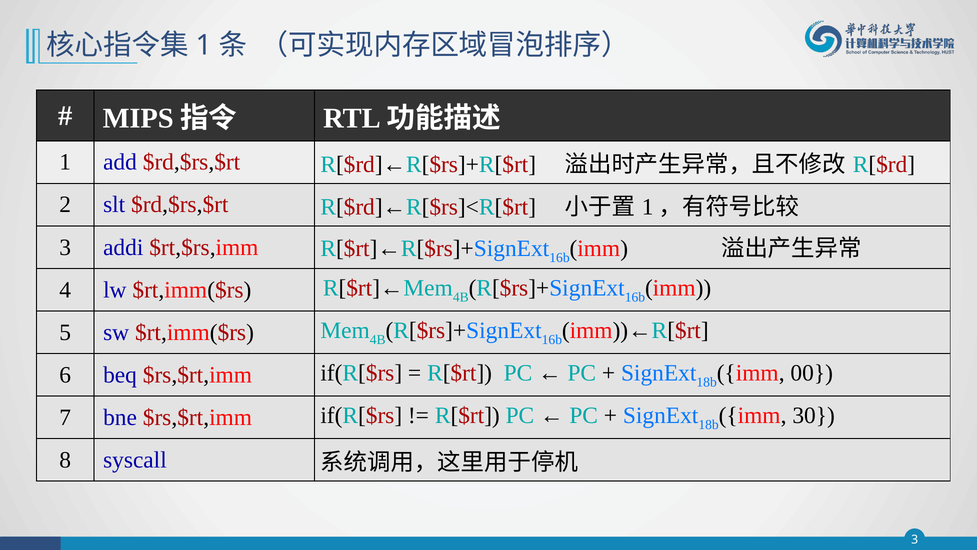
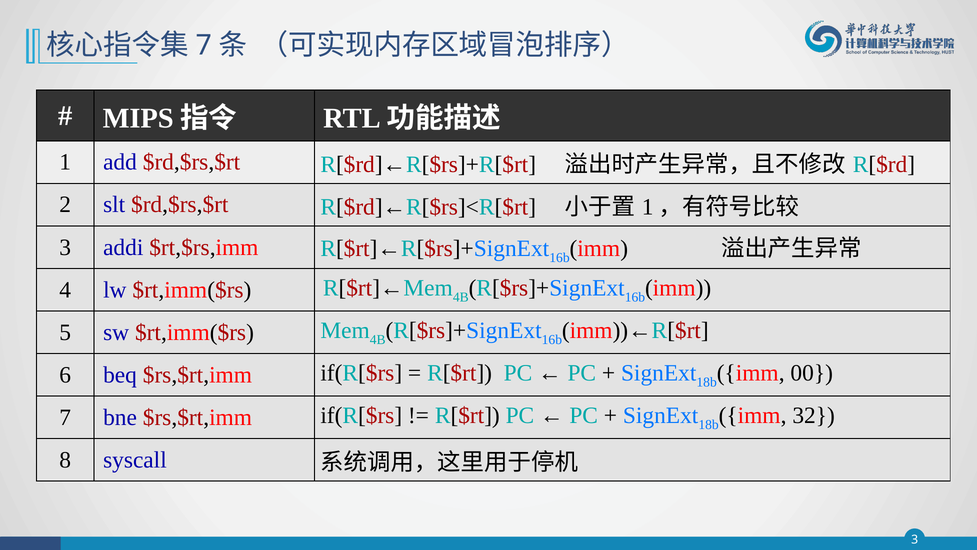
1 at (204, 45): 1 -> 7
30: 30 -> 32
